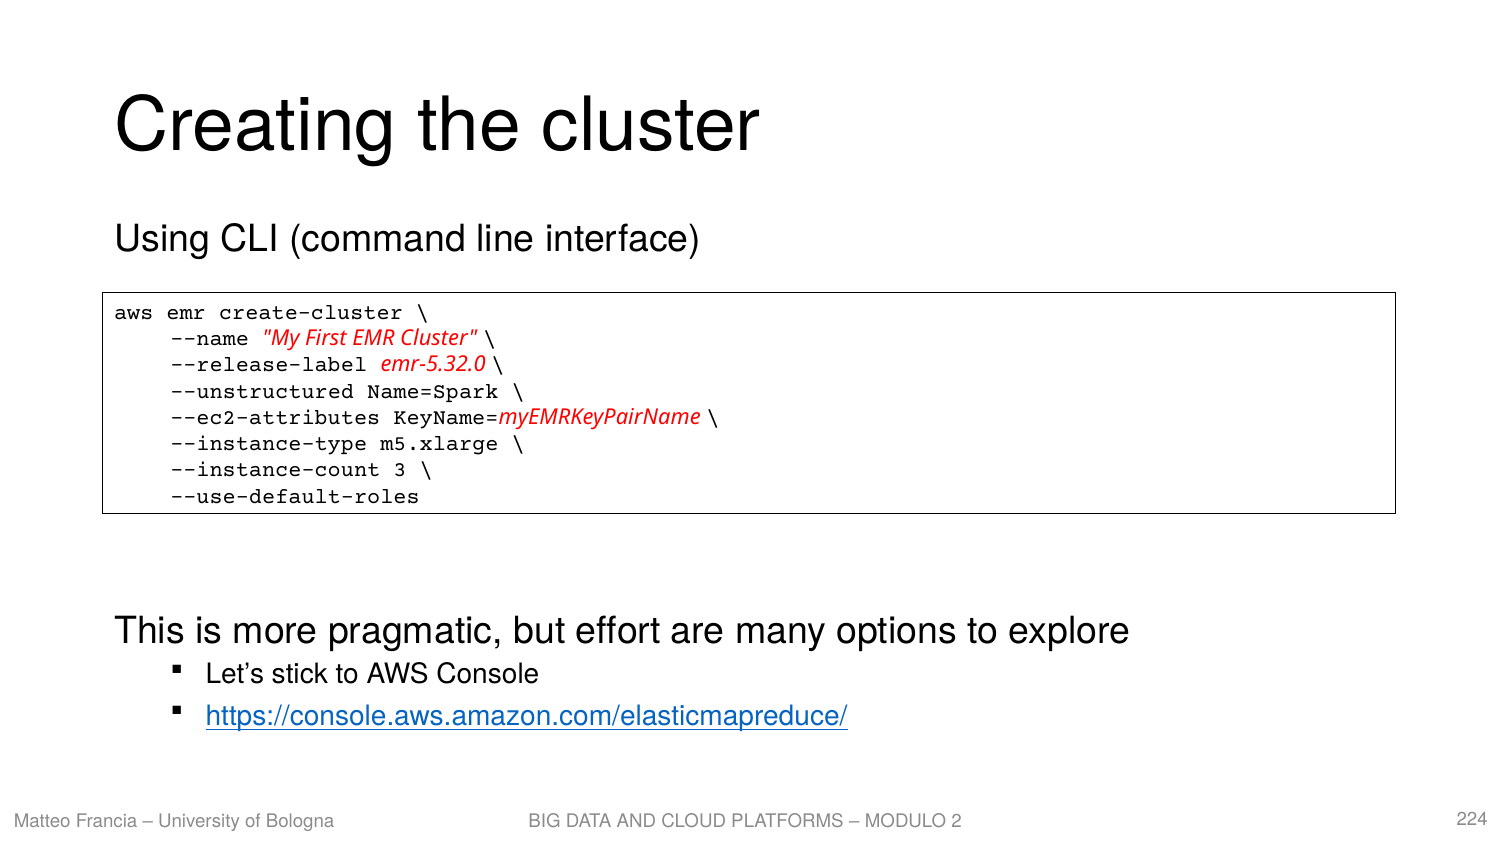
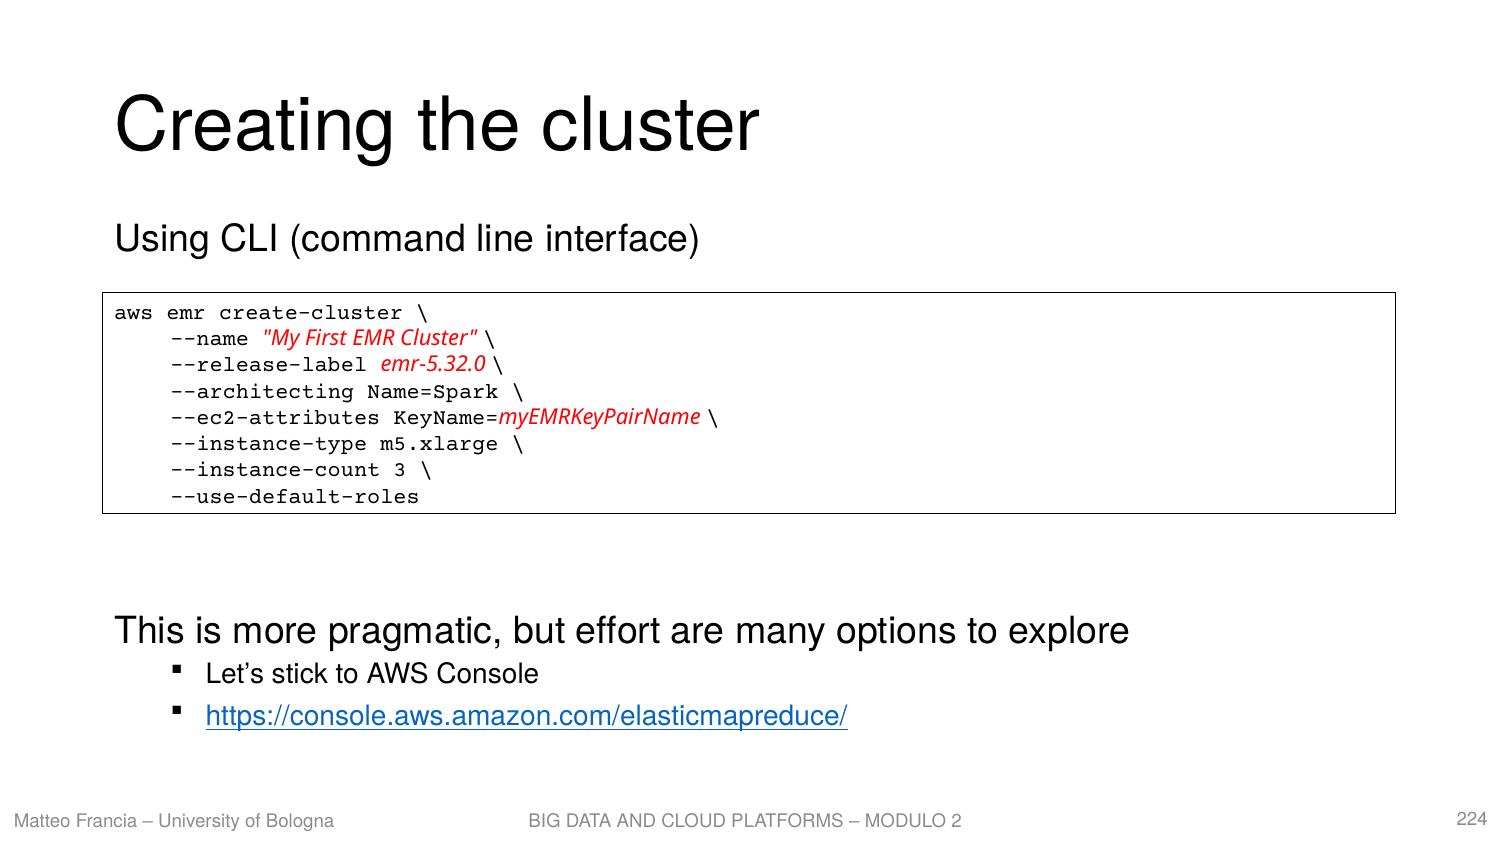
--unstructured: --unstructured -> --architecting
